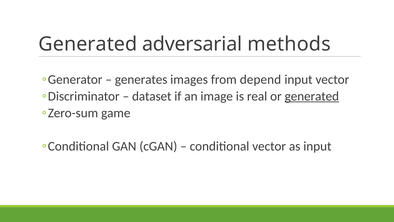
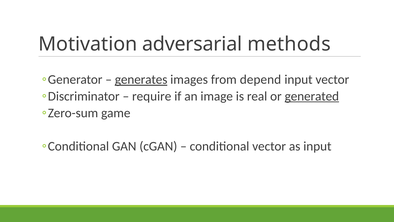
Generated at (88, 44): Generated -> Motivation
generates underline: none -> present
dataset: dataset -> require
